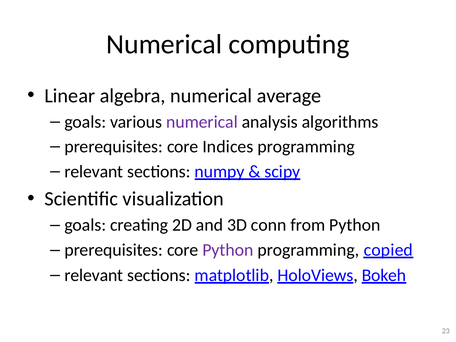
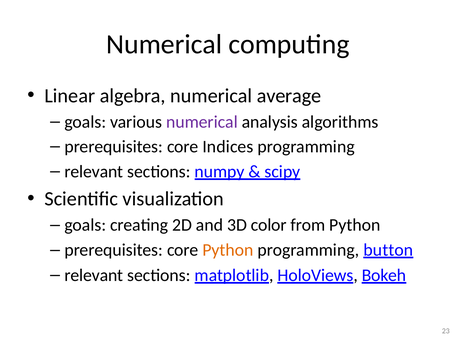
conn: conn -> color
Python at (228, 250) colour: purple -> orange
copied: copied -> button
